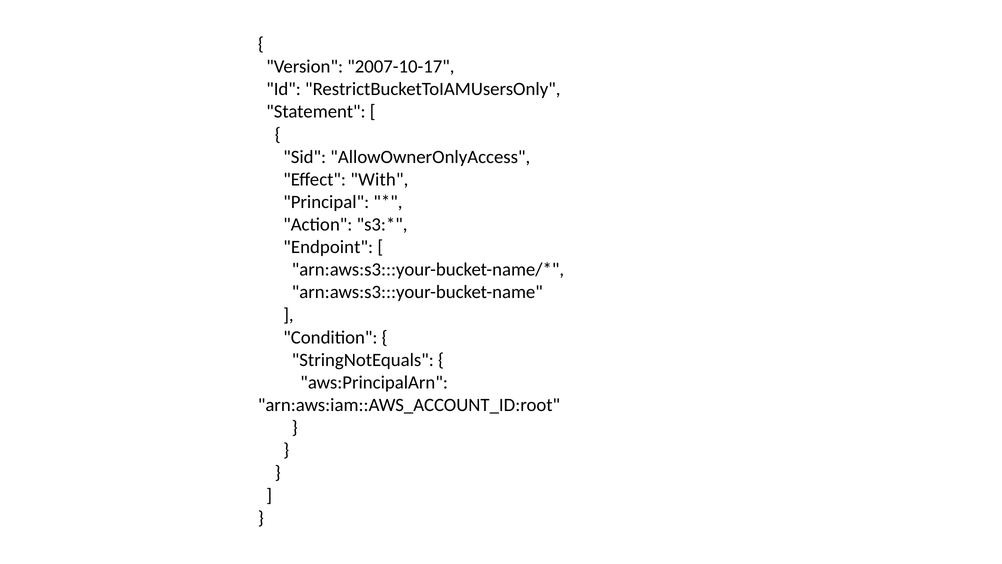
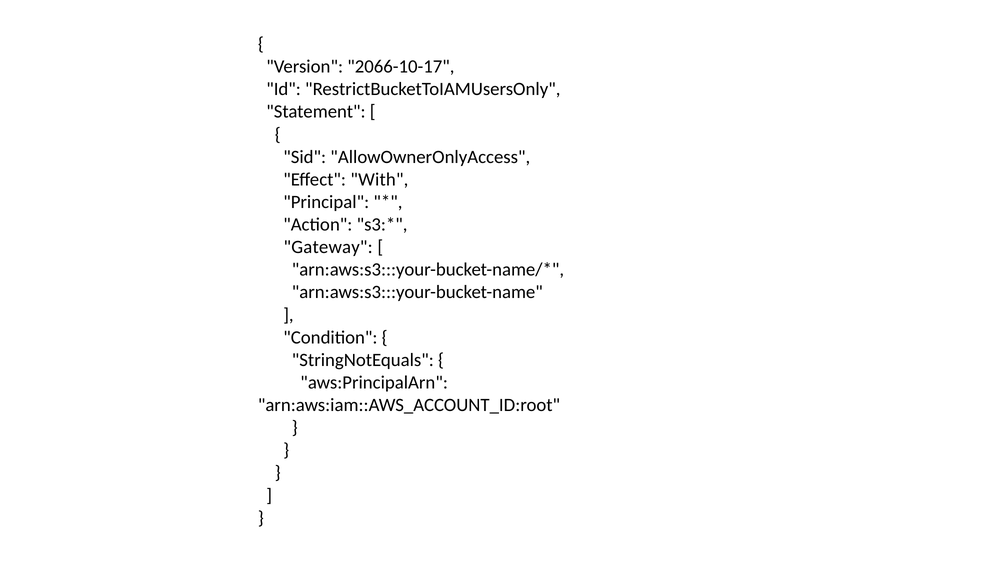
2007-10-17: 2007-10-17 -> 2066-10-17
Endpoint: Endpoint -> Gateway
